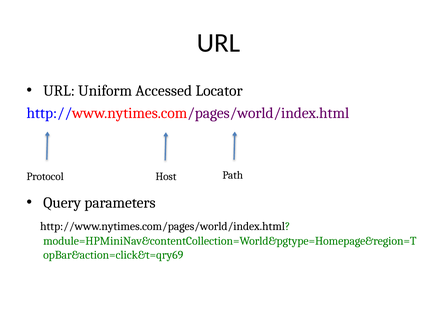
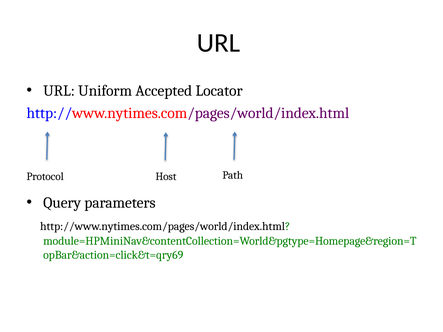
Accessed: Accessed -> Accepted
